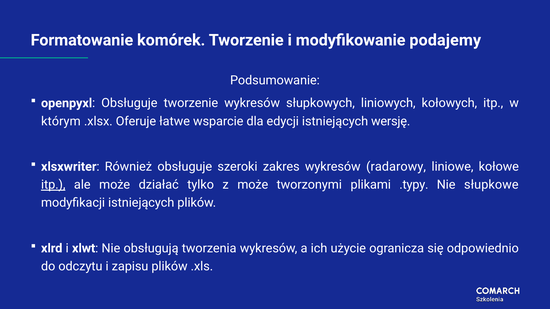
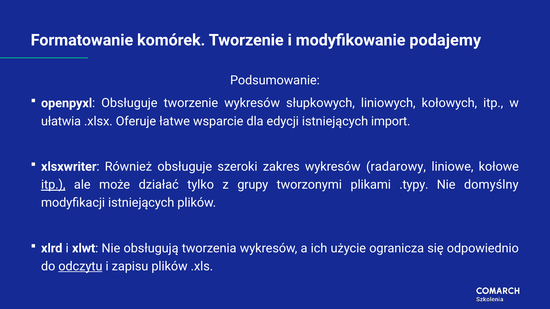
którym: którym -> ułatwia
wersję: wersję -> import
z może: może -> grupy
słupkowe: słupkowe -> domyślny
odczytu underline: none -> present
